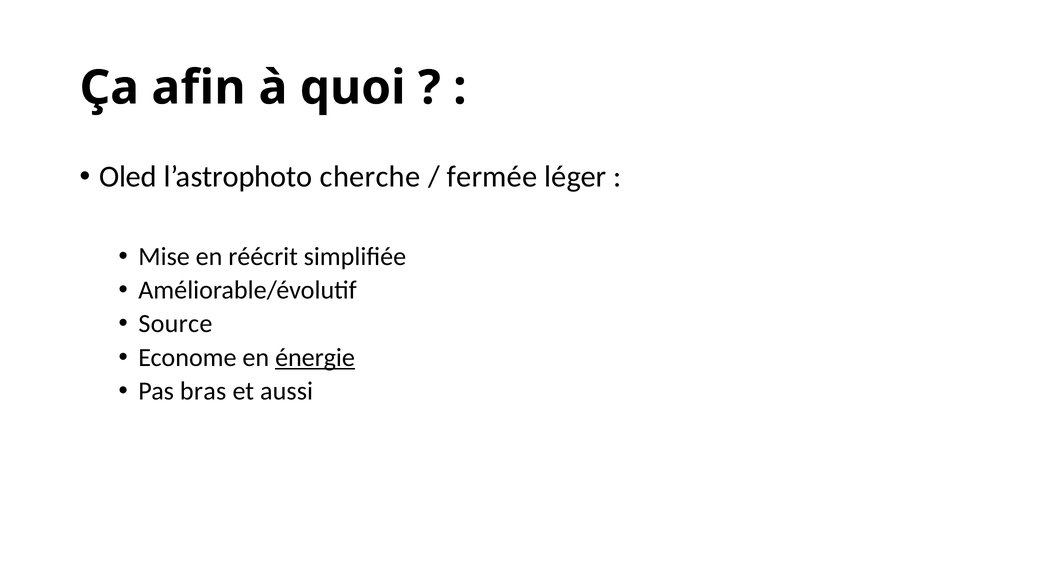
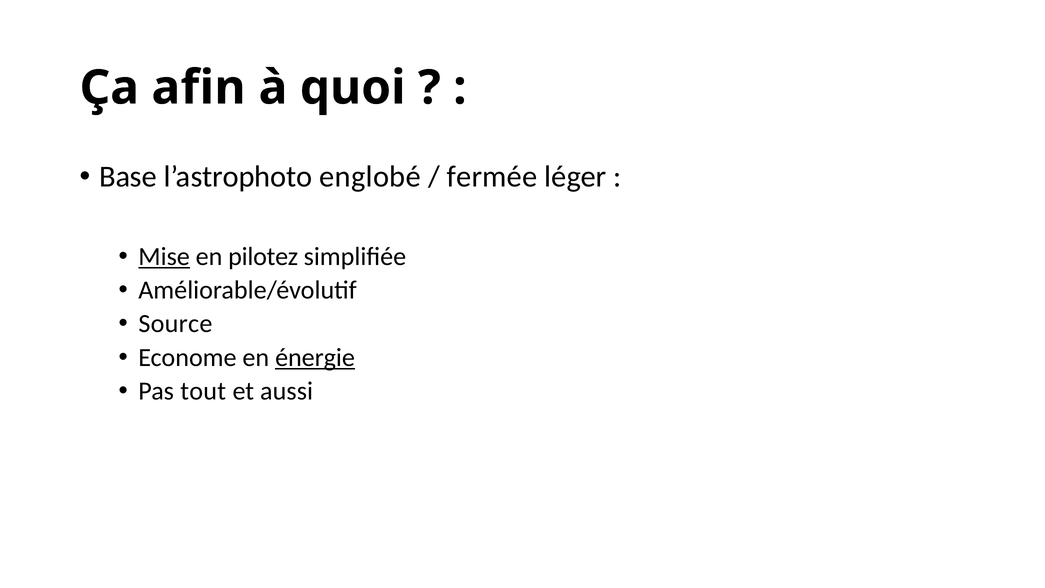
Oled: Oled -> Base
cherche: cherche -> englobé
Mise underline: none -> present
réécrit: réécrit -> pilotez
bras: bras -> tout
